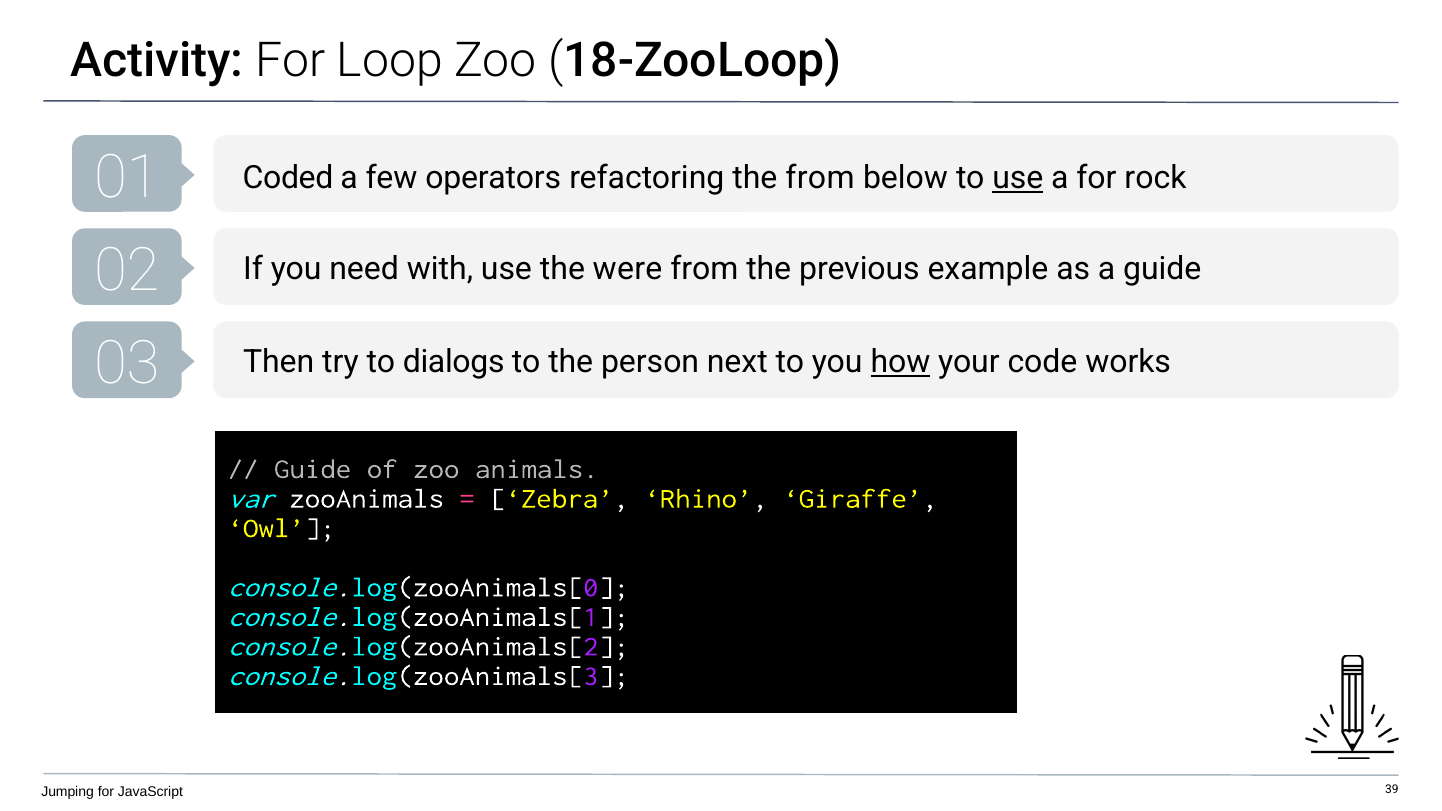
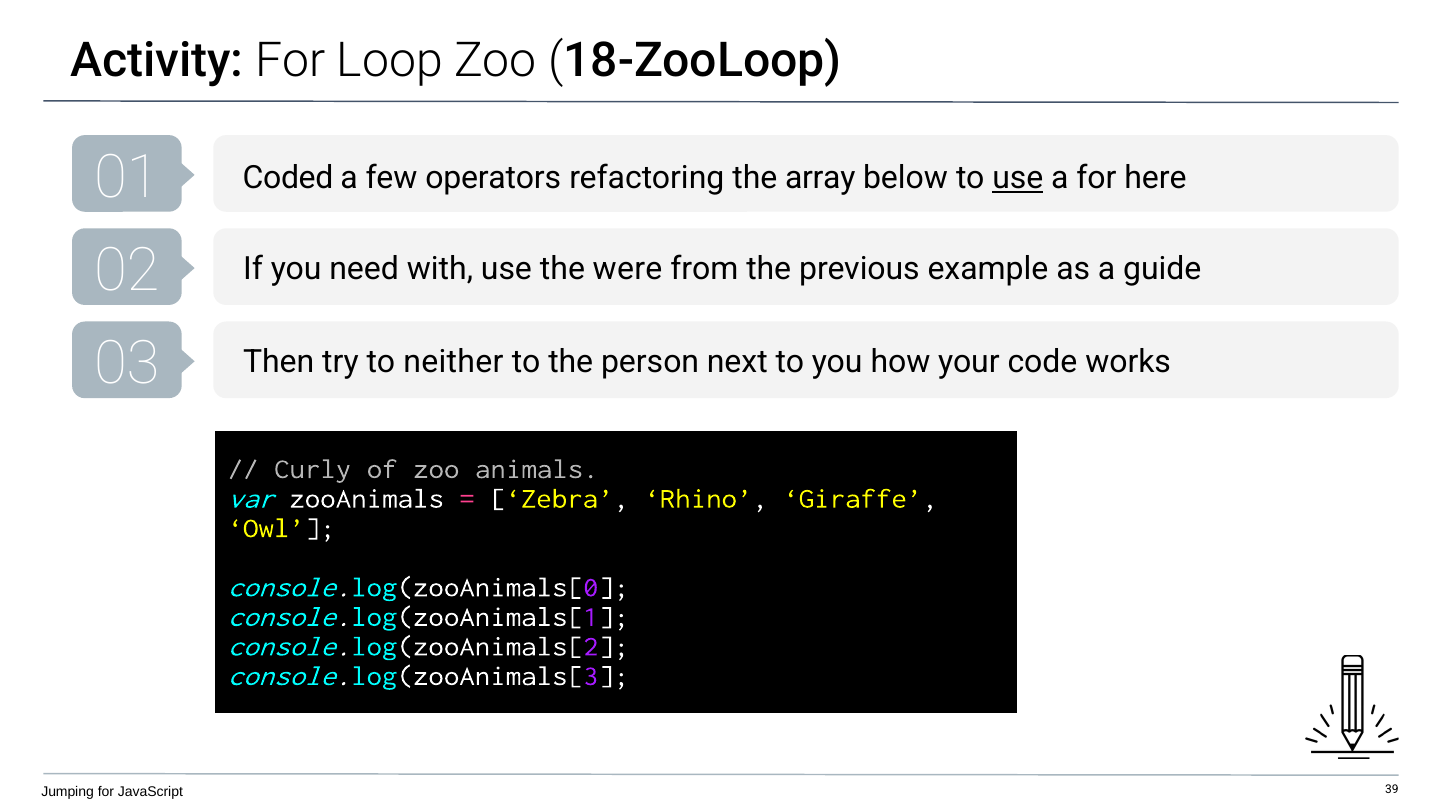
the from: from -> array
rock: rock -> here
dialogs: dialogs -> neither
how underline: present -> none
Guide at (313, 469): Guide -> Curly
